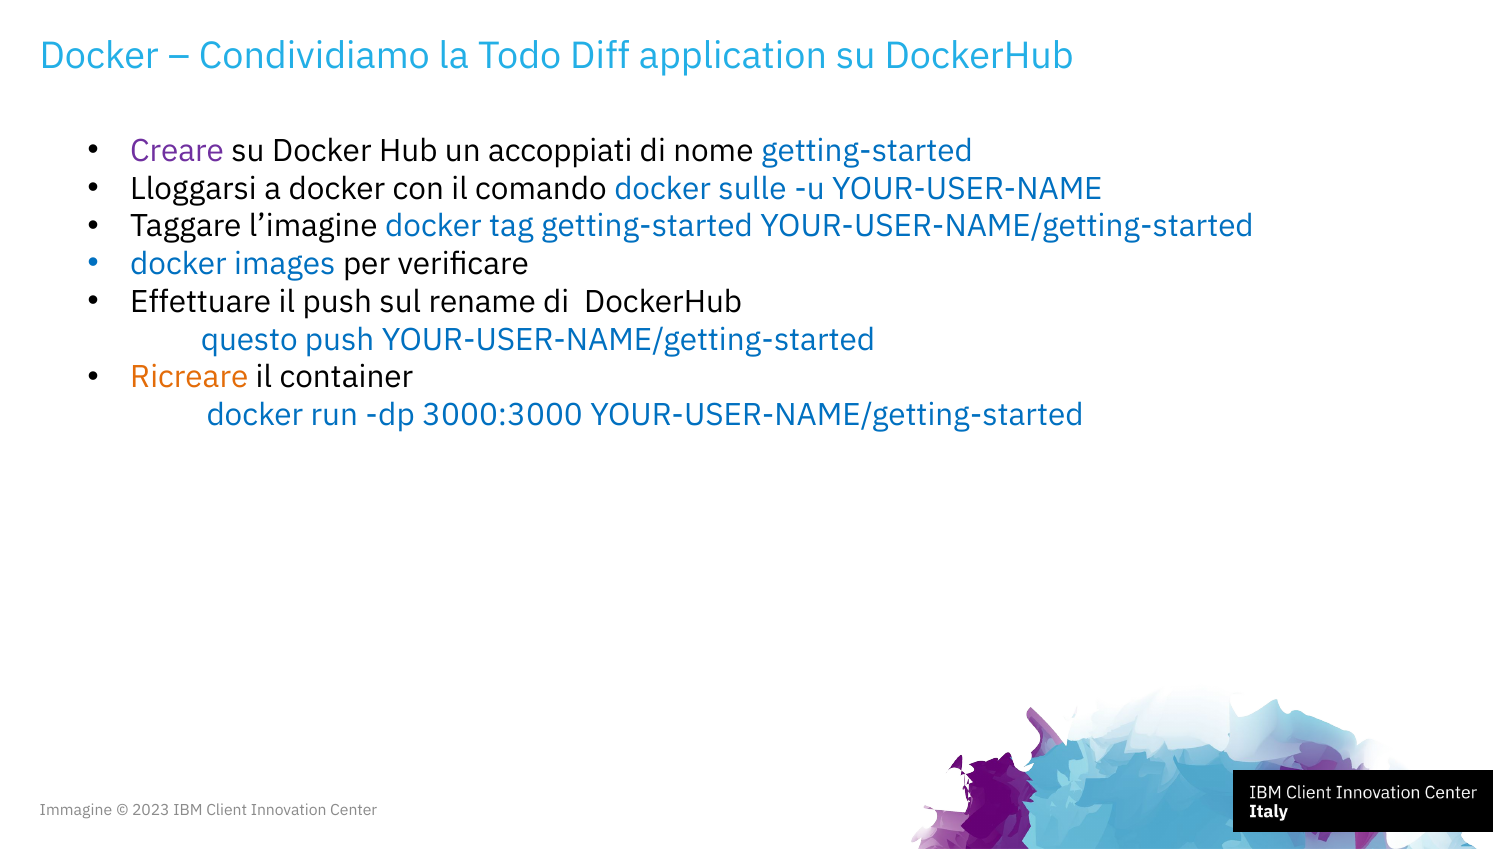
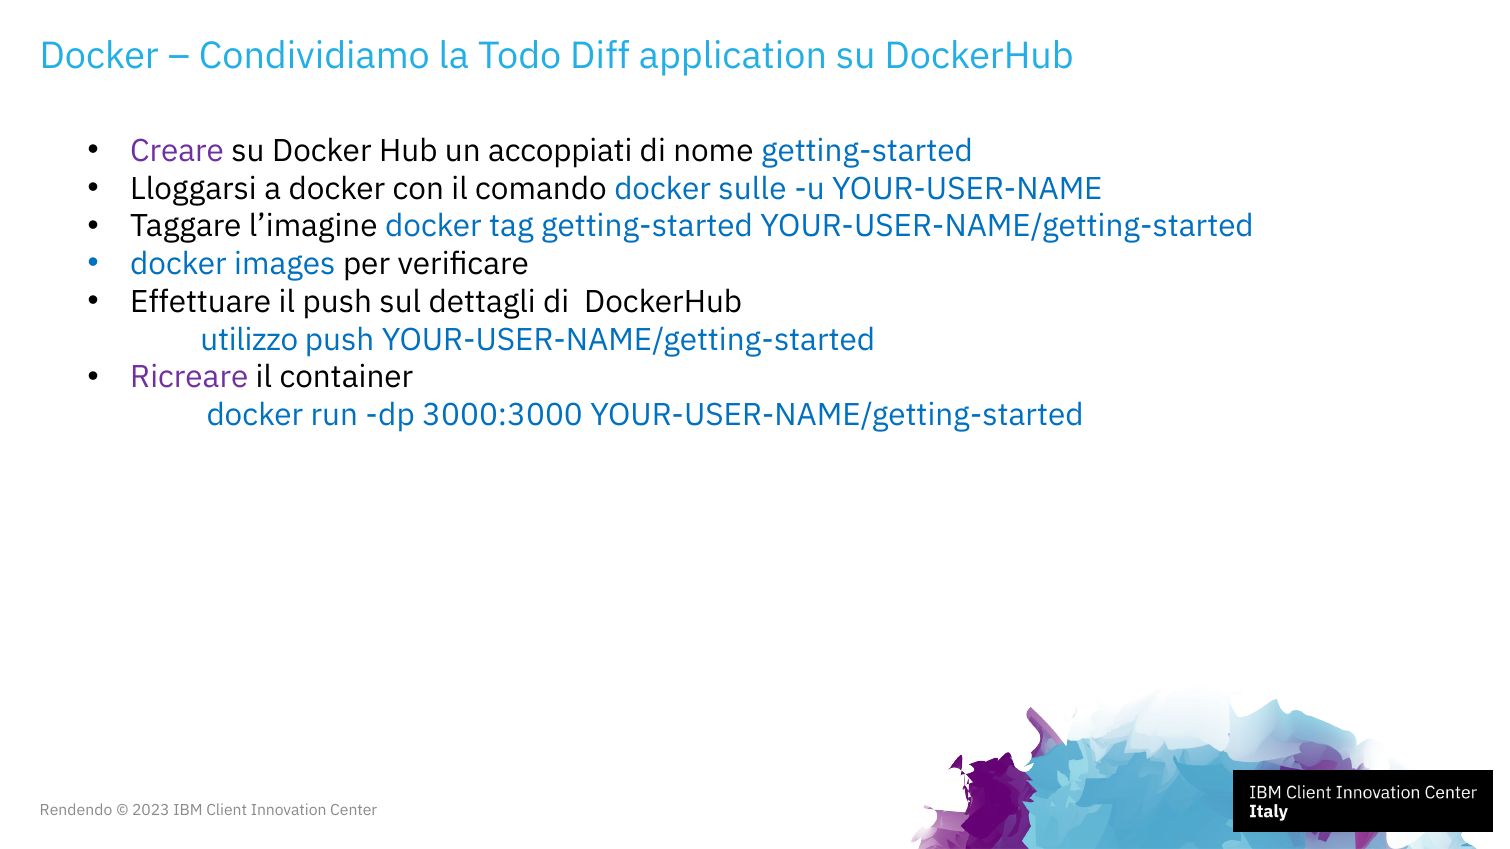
rename: rename -> dettagli
questo: questo -> utilizzo
Ricreare colour: orange -> purple
Immagine: Immagine -> Rendendo
